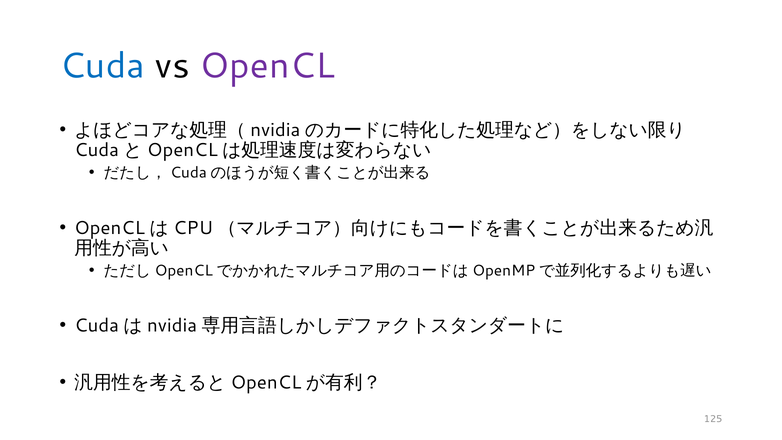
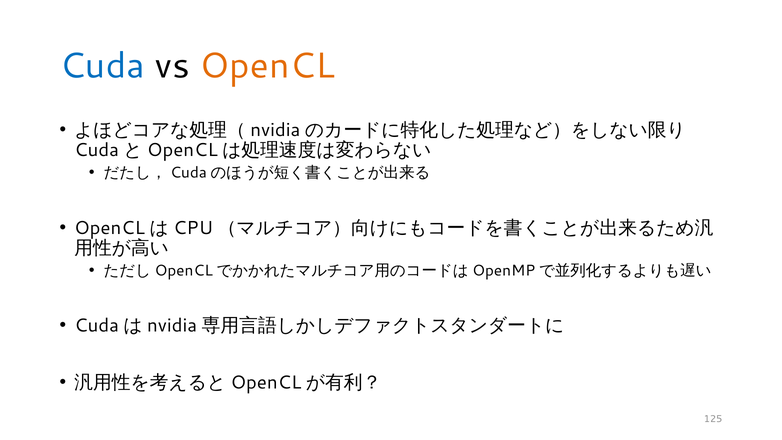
OpenCL colour: purple -> orange
